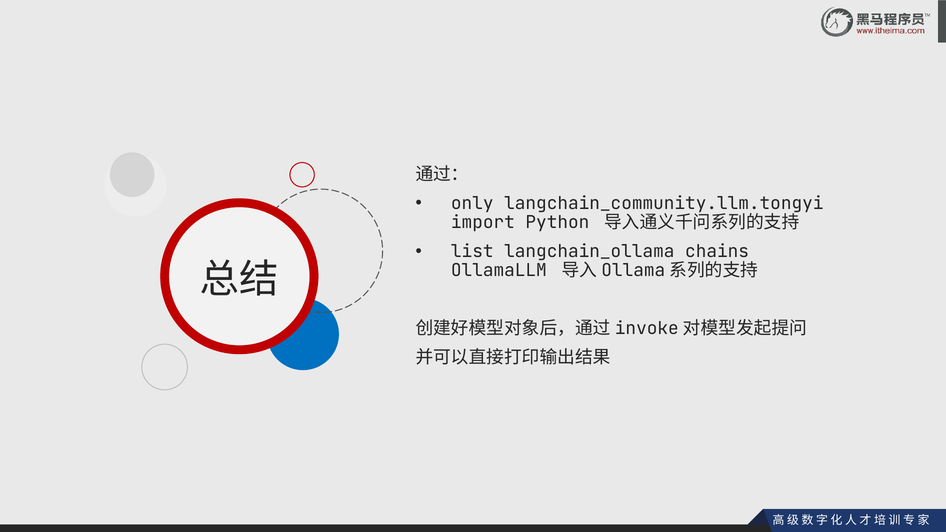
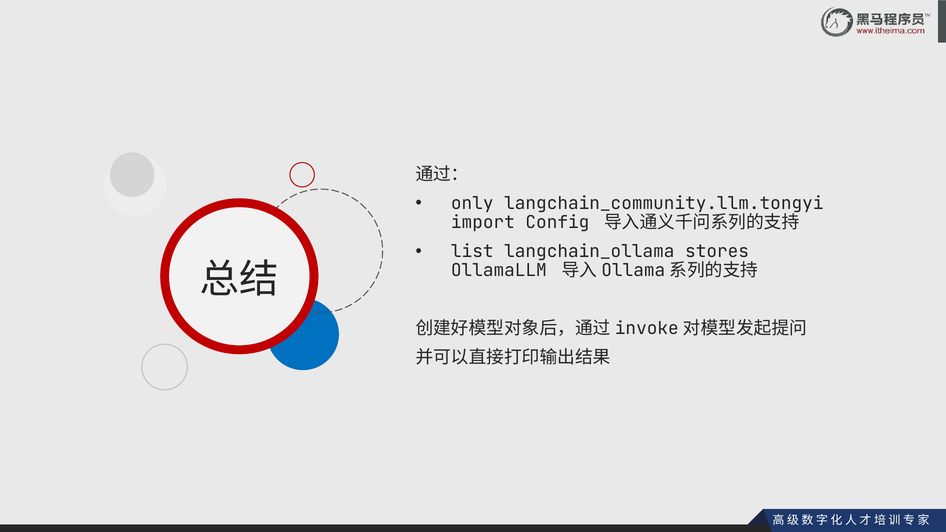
Python: Python -> Config
chains: chains -> stores
